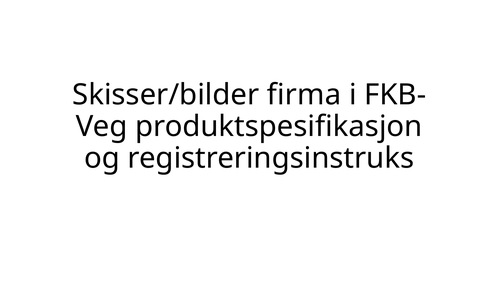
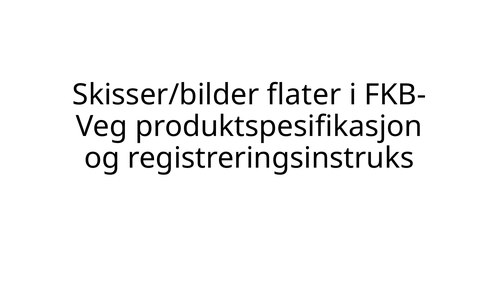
firma: firma -> flater
